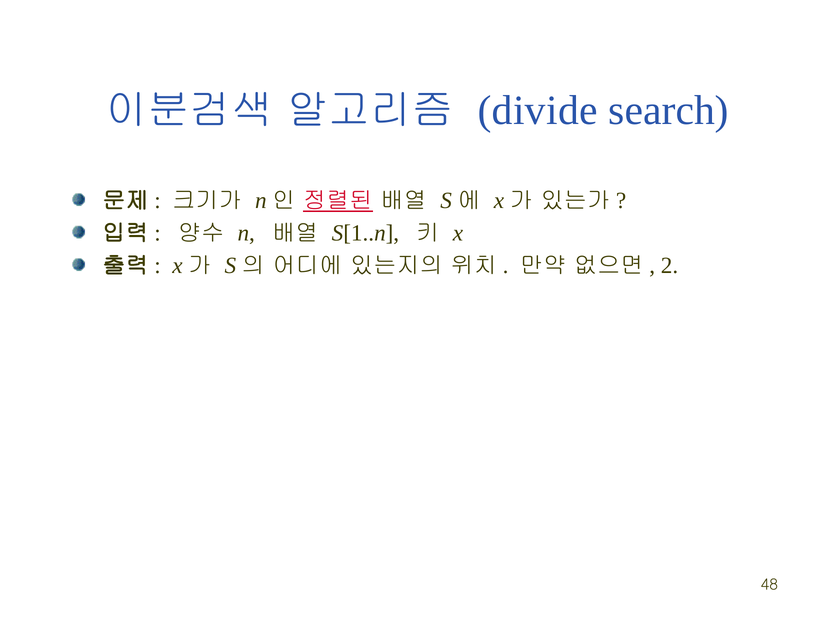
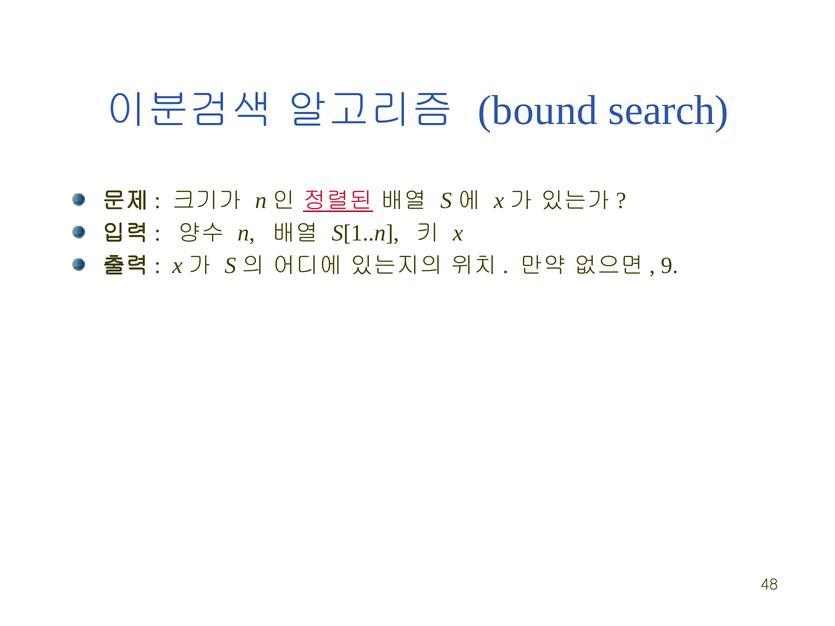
divide: divide -> bound
2: 2 -> 9
